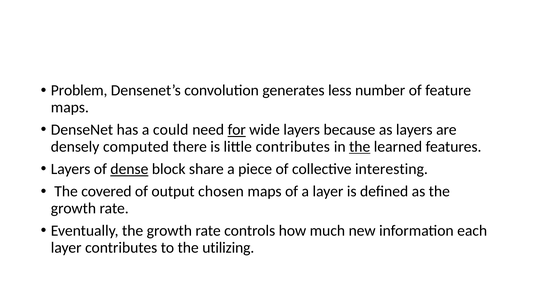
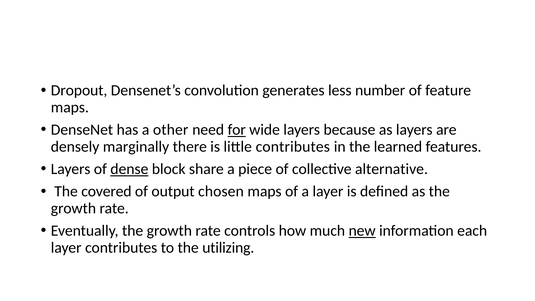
Problem: Problem -> Dropout
could: could -> other
computed: computed -> marginally
the at (360, 147) underline: present -> none
interesting: interesting -> alternative
new underline: none -> present
